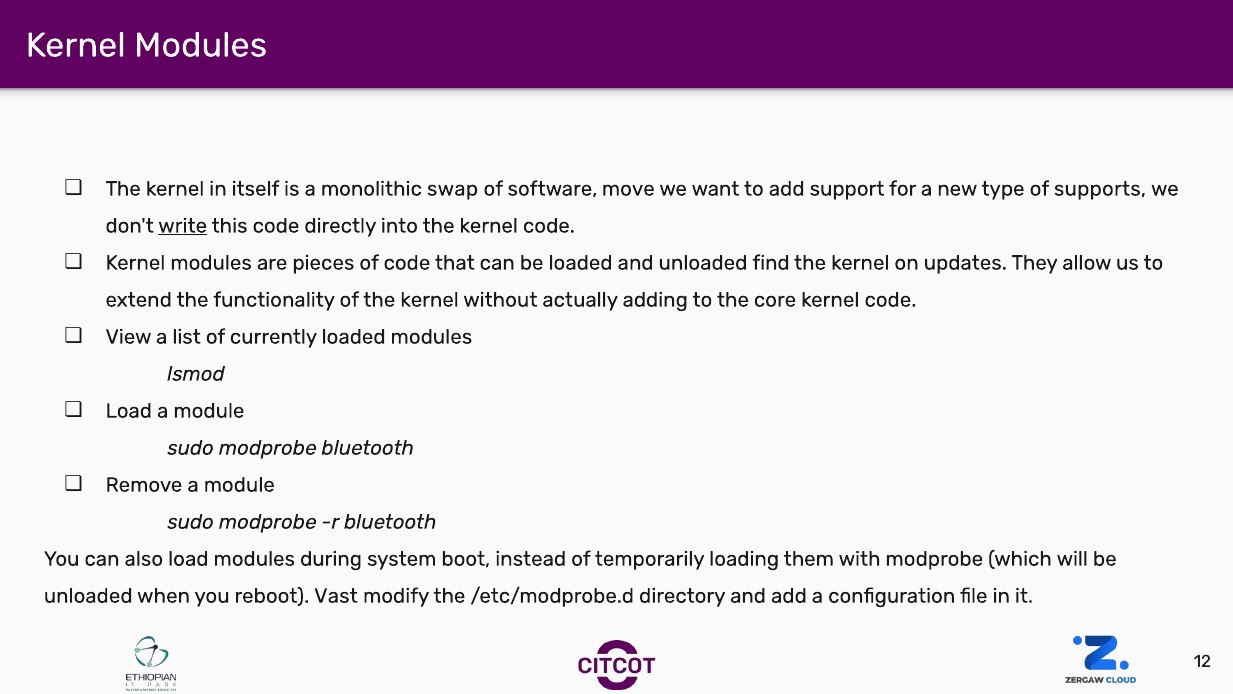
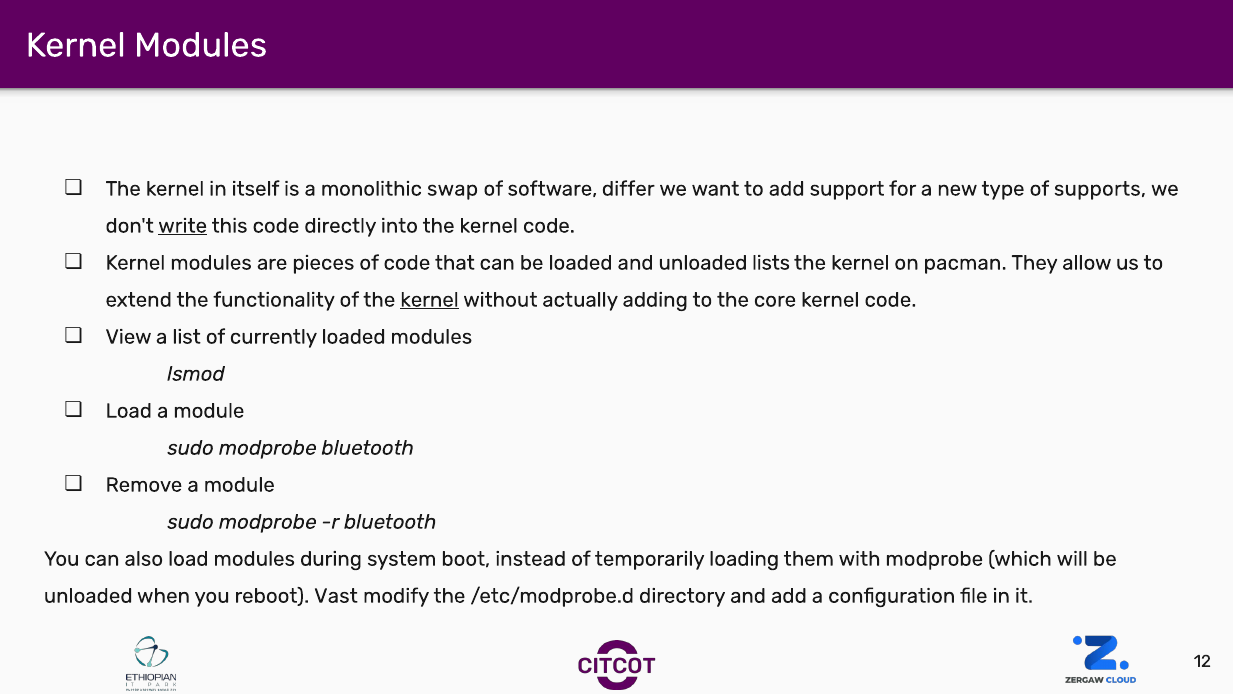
move: move -> differ
find: find -> lists
updates: updates -> pacman
kernel at (429, 300) underline: none -> present
